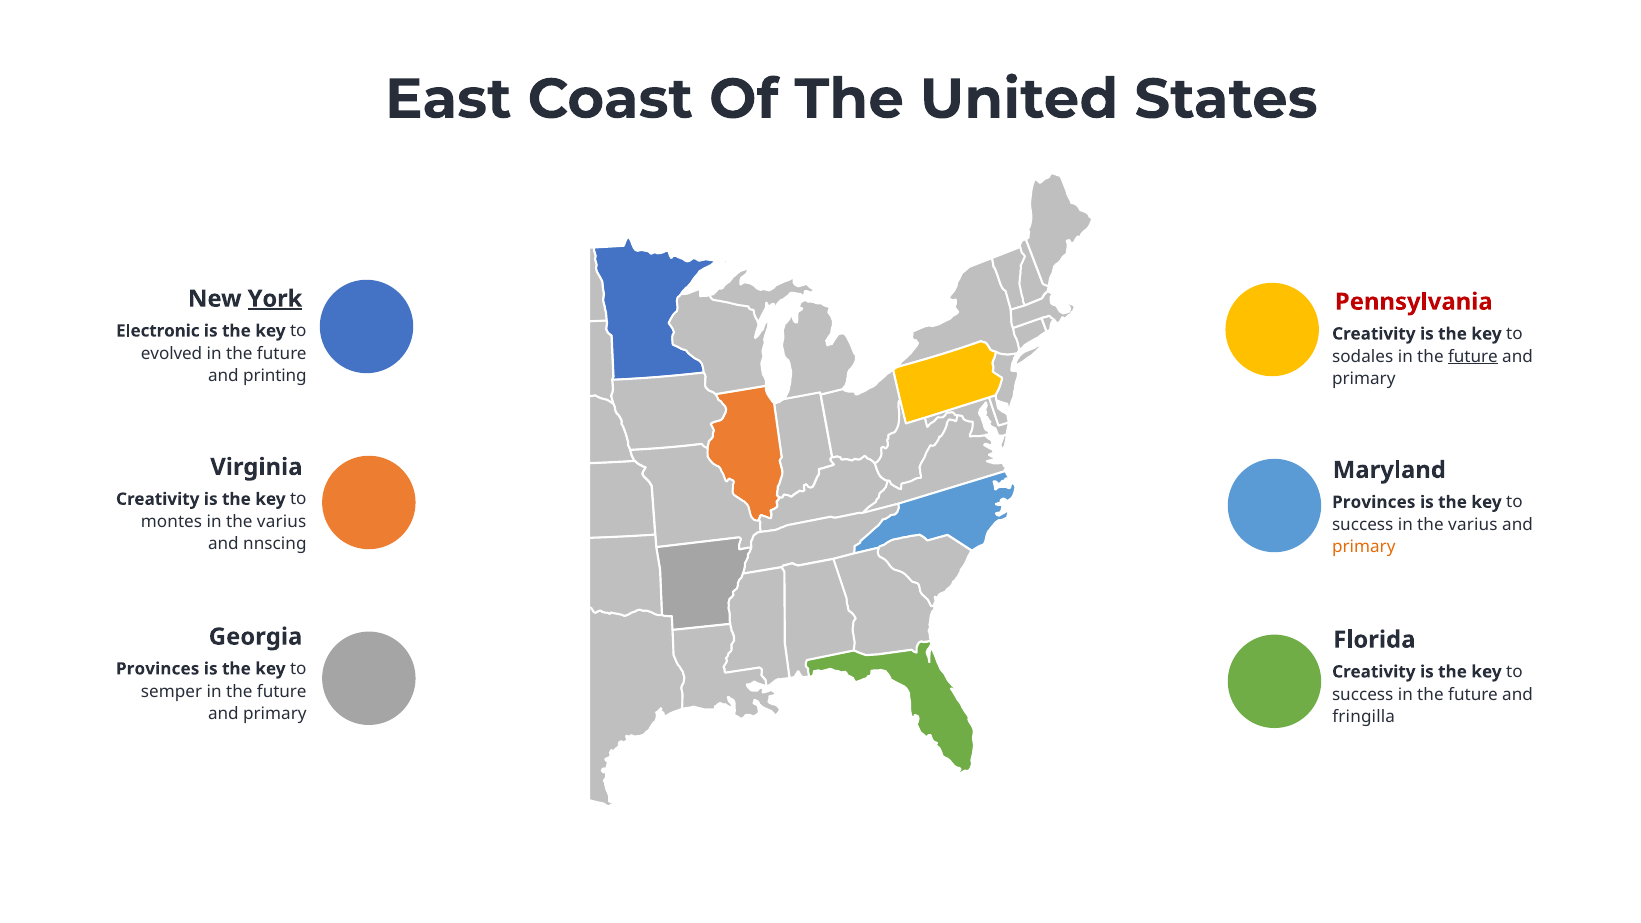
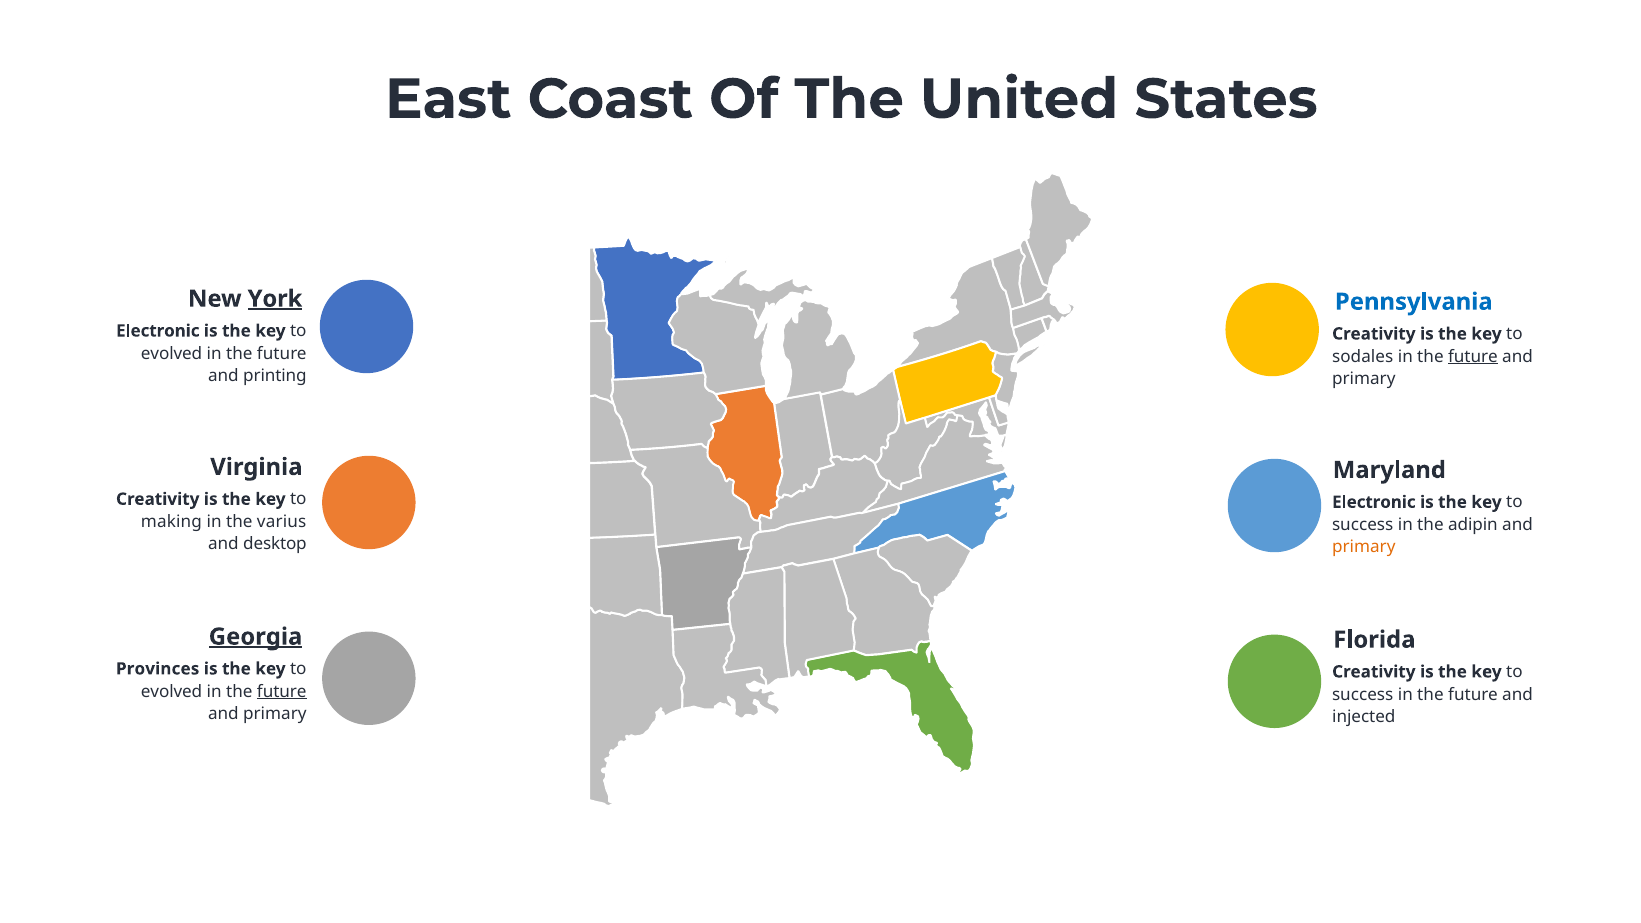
Pennsylvania colour: red -> blue
Provinces at (1374, 502): Provinces -> Electronic
montes: montes -> making
success in the varius: varius -> adipin
nnscing: nnscing -> desktop
Georgia underline: none -> present
semper at (172, 691): semper -> evolved
future at (282, 691) underline: none -> present
fringilla: fringilla -> injected
